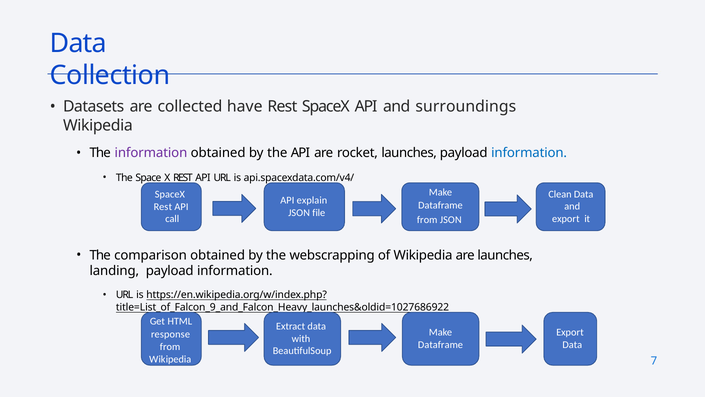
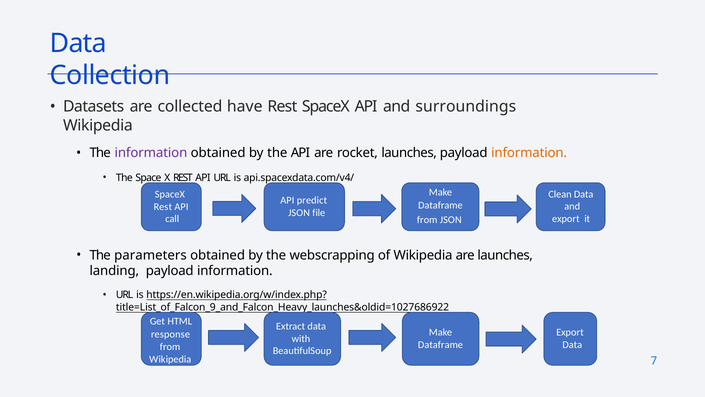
information at (529, 153) colour: blue -> orange
explain: explain -> predict
comparison: comparison -> parameters
